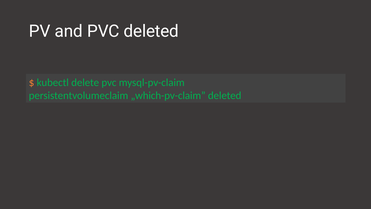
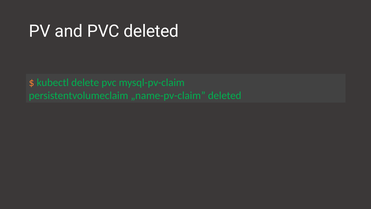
„which-pv-claim: „which-pv-claim -> „name-pv-claim
